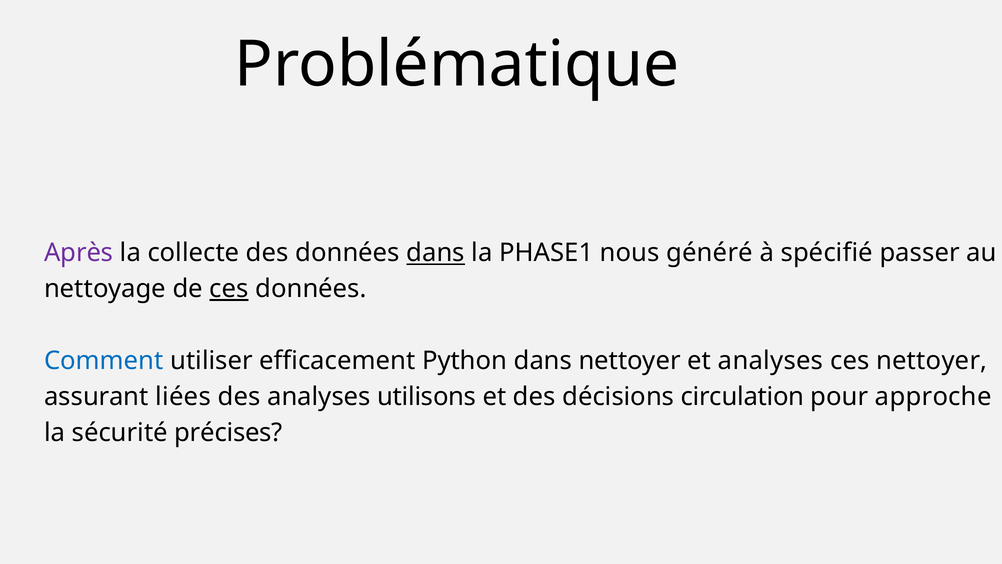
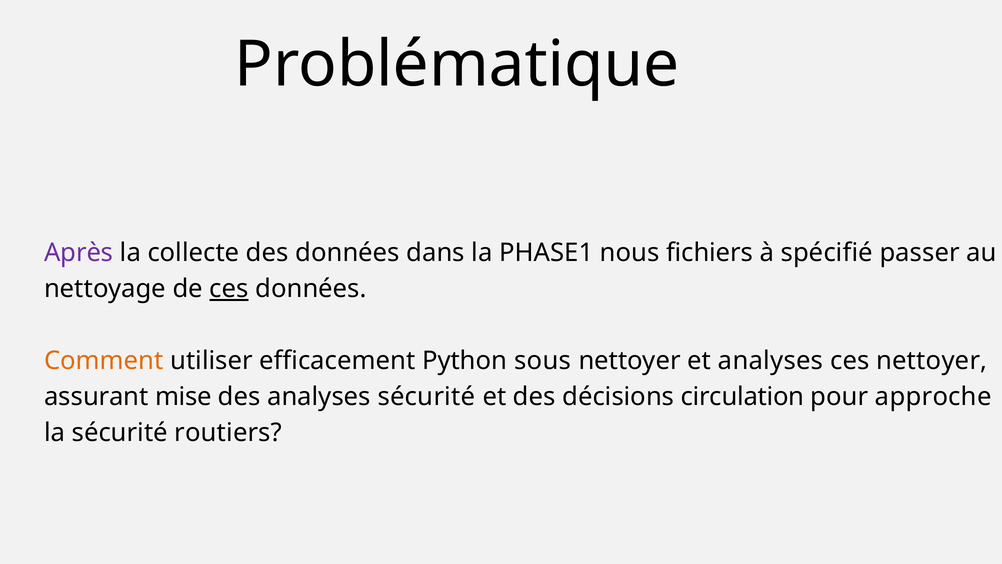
dans at (436, 253) underline: present -> none
généré: généré -> fichiers
Comment colour: blue -> orange
Python dans: dans -> sous
liées: liées -> mise
analyses utilisons: utilisons -> sécurité
précises: précises -> routiers
